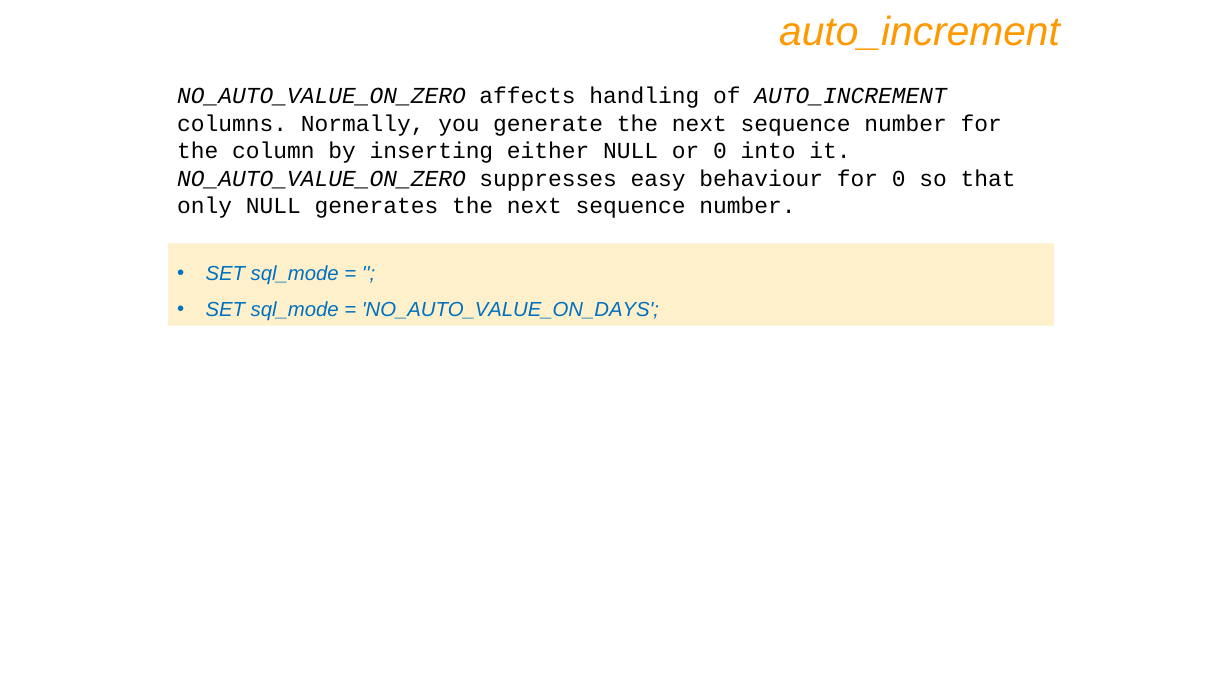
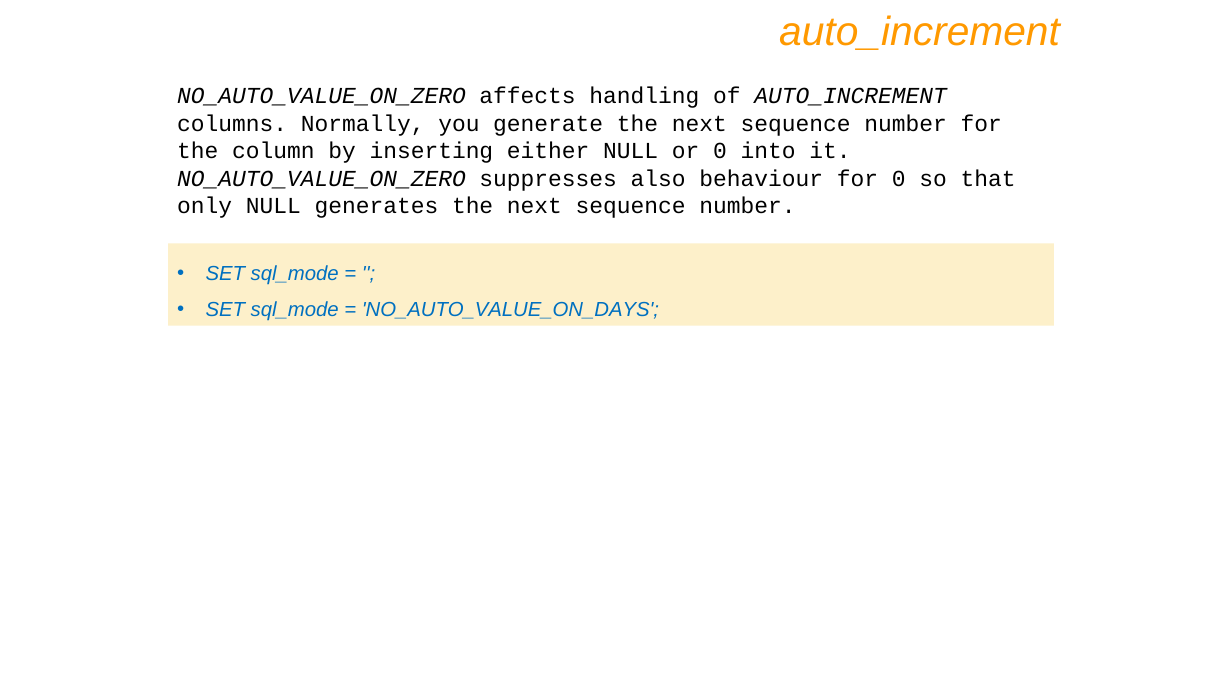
easy: easy -> also
